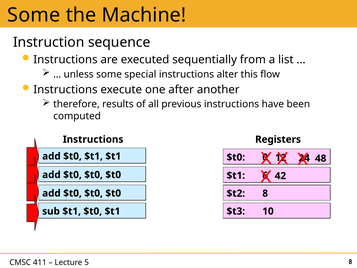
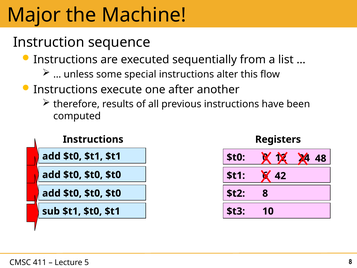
Some at (34, 15): Some -> Major
